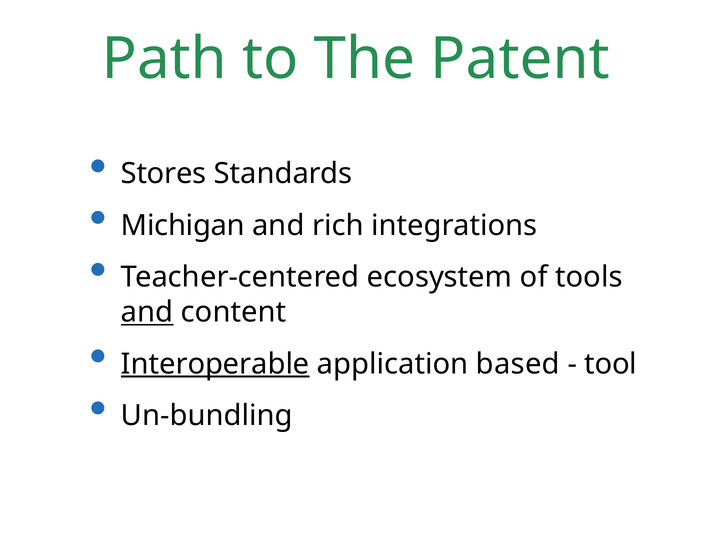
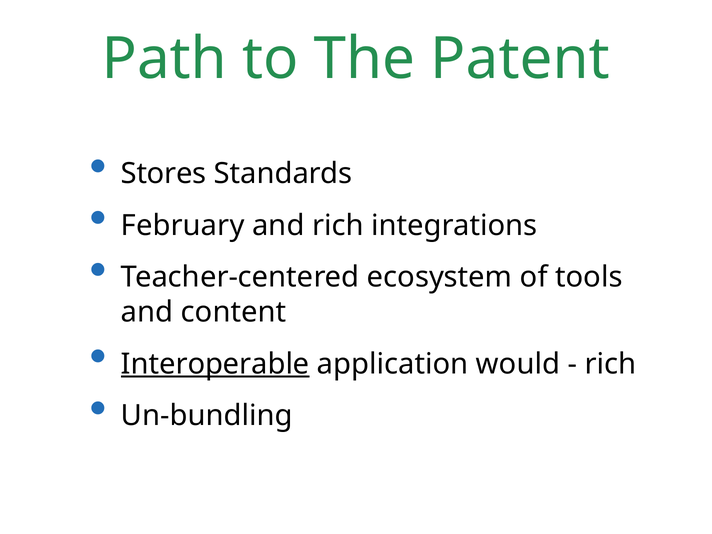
Michigan: Michigan -> February
and at (147, 312) underline: present -> none
based: based -> would
tool at (611, 364): tool -> rich
